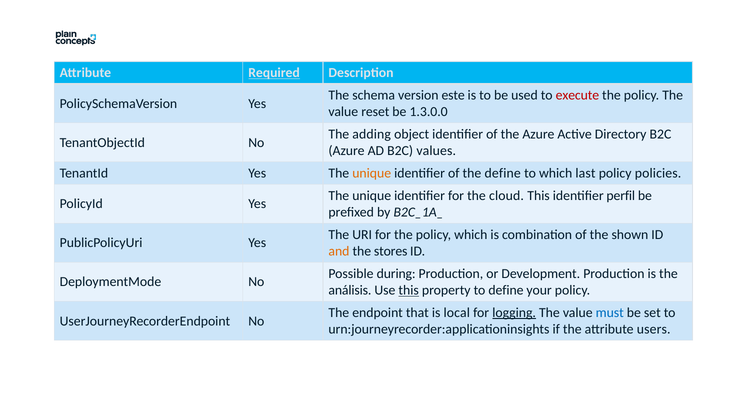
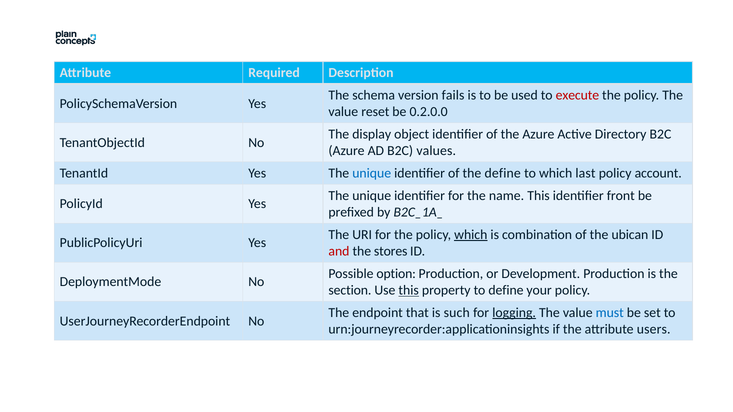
Required underline: present -> none
este: este -> fails
1.3.0.0: 1.3.0.0 -> 0.2.0.0
adding: adding -> display
unique at (372, 173) colour: orange -> blue
policies: policies -> account
cloud: cloud -> name
perfil: perfil -> front
which at (471, 235) underline: none -> present
shown: shown -> ubican
and colour: orange -> red
during: during -> option
análisis: análisis -> section
local: local -> such
